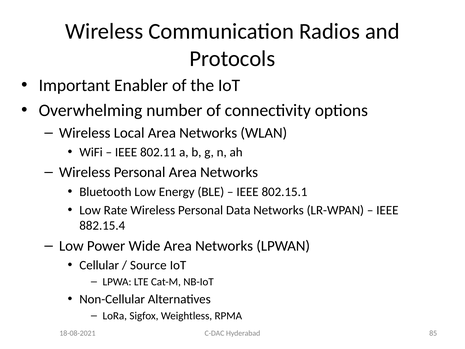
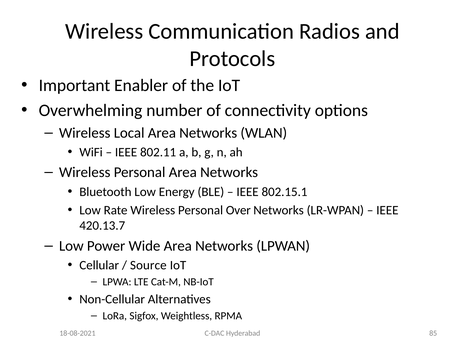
Data: Data -> Over
882.15.4: 882.15.4 -> 420.13.7
